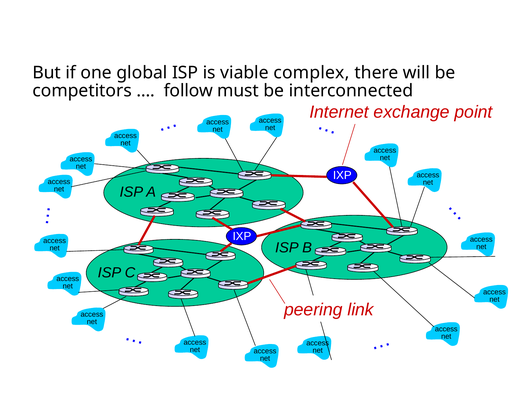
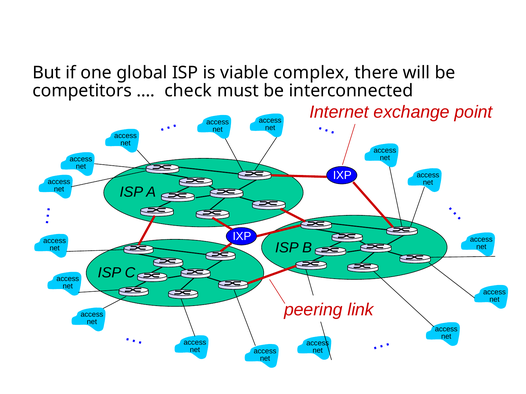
follow: follow -> check
